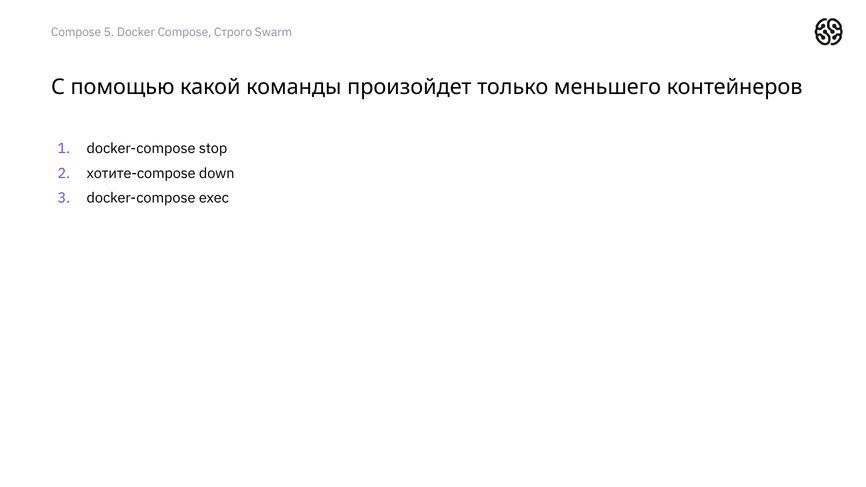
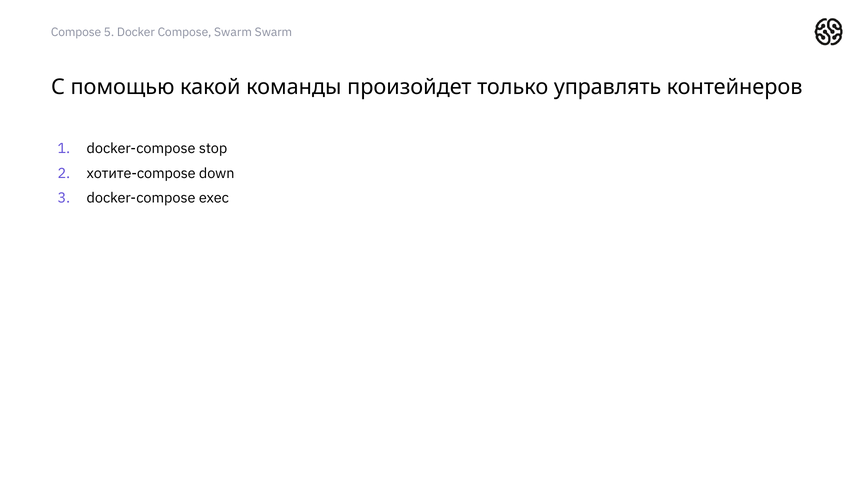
Compose Строго: Строго -> Swarm
меньшего: меньшего -> управлять
